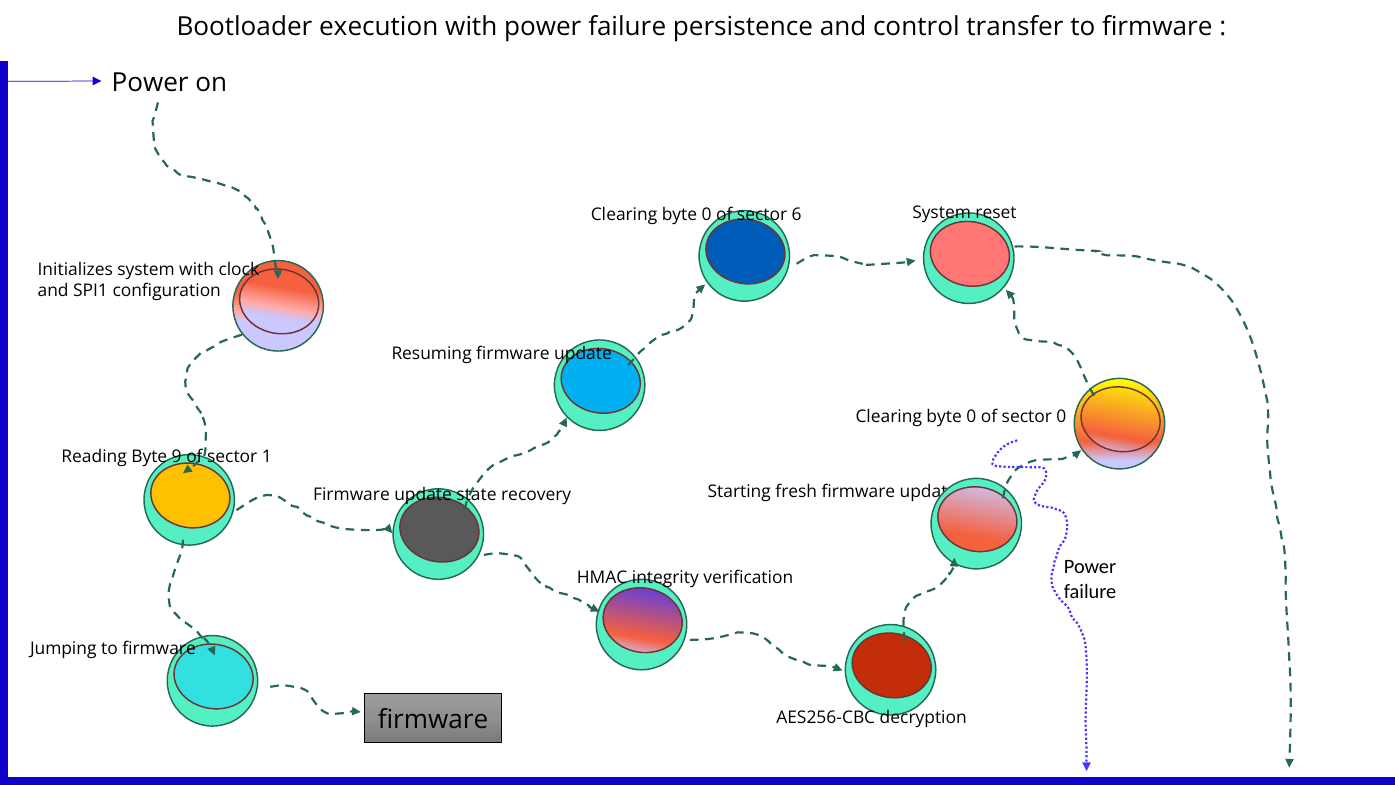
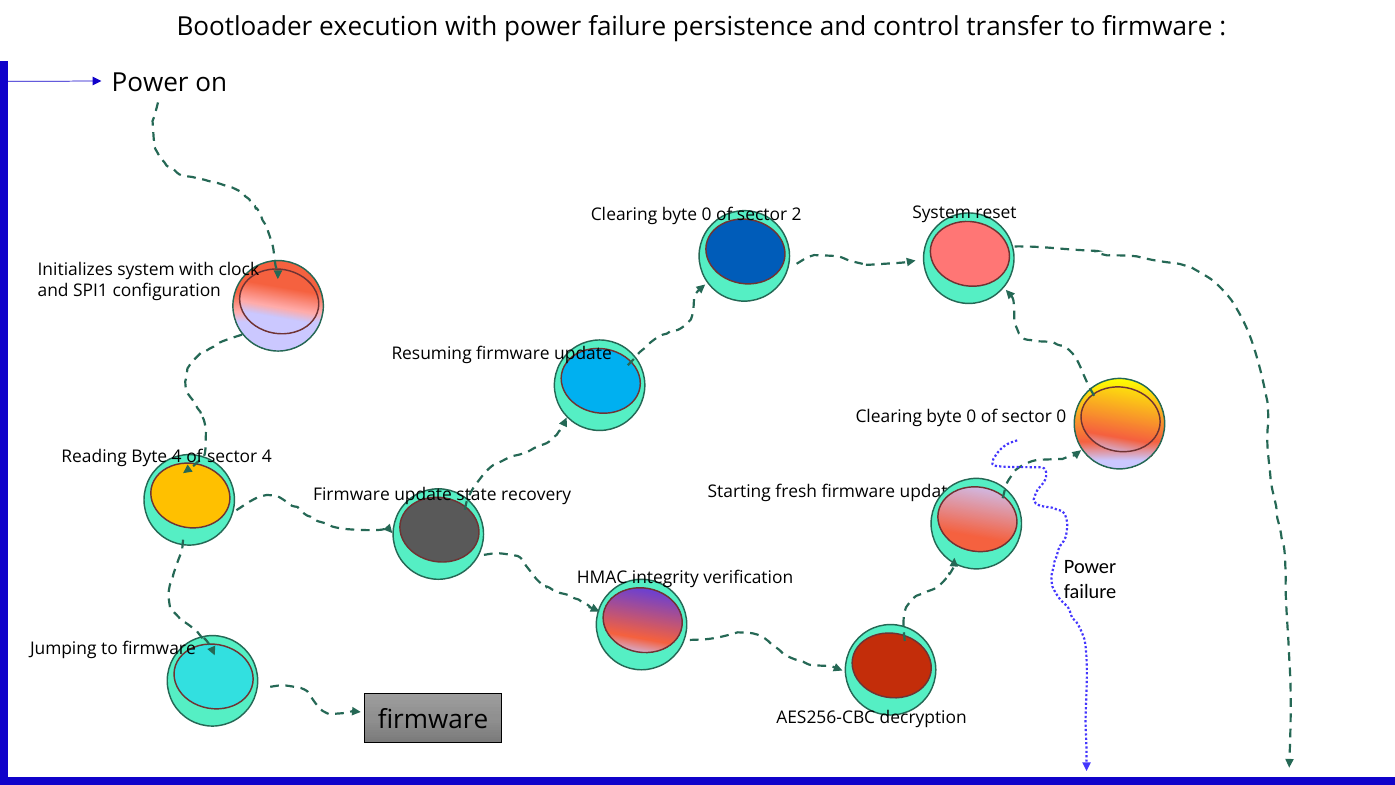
6: 6 -> 2
Byte 9: 9 -> 4
sector 1: 1 -> 4
